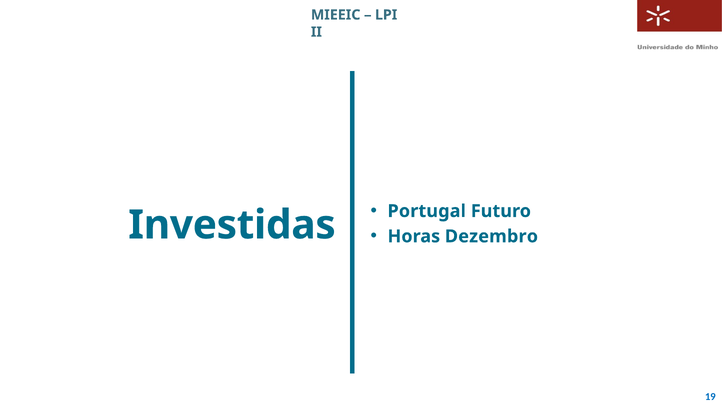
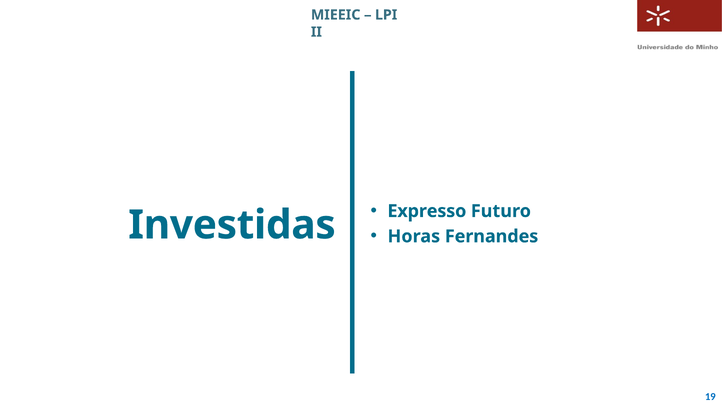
Portugal: Portugal -> Expresso
Dezembro: Dezembro -> Fernandes
